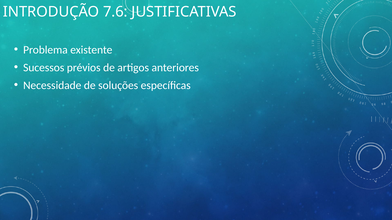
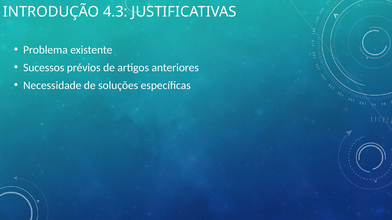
7.6: 7.6 -> 4.3
